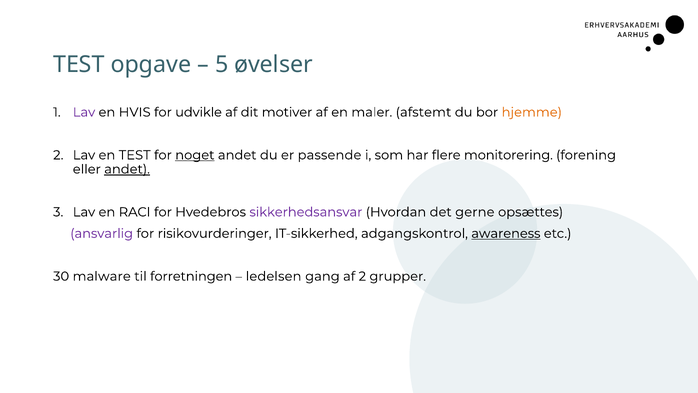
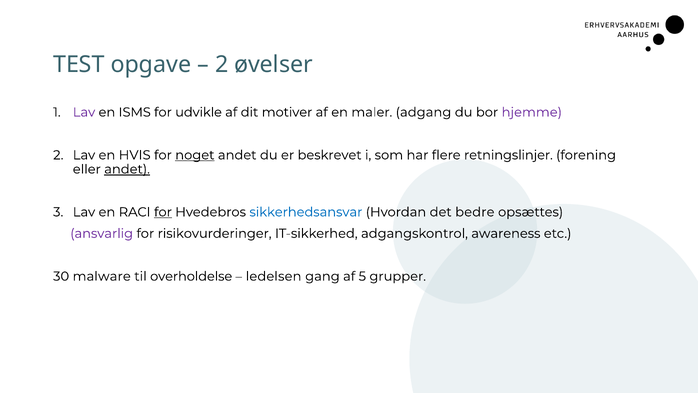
5 at (222, 64): 5 -> 2
HVIS: HVIS -> ISMS
afstemt: afstemt -> adgang
hjemme colour: orange -> purple
en TEST: TEST -> HVIS
passende: passende -> beskrevet
monitorering: monitorering -> retningslinjer
for at (163, 212) underline: none -> present
sikkerhedsansvar colour: purple -> blue
gerne: gerne -> bedre
awareness underline: present -> none
forretningen: forretningen -> overholdelse
af 2: 2 -> 5
